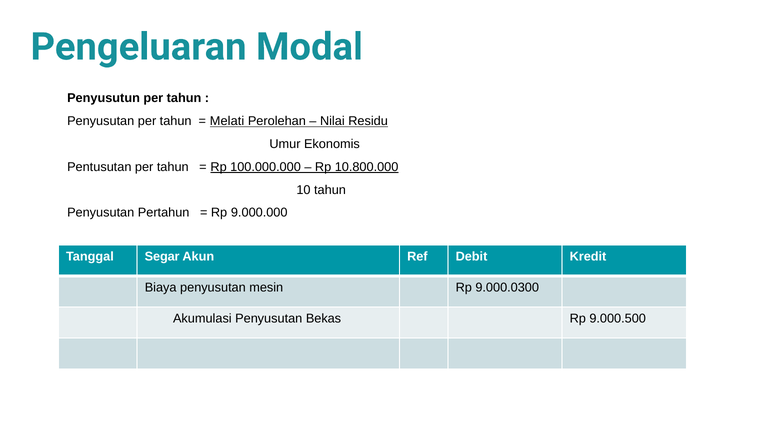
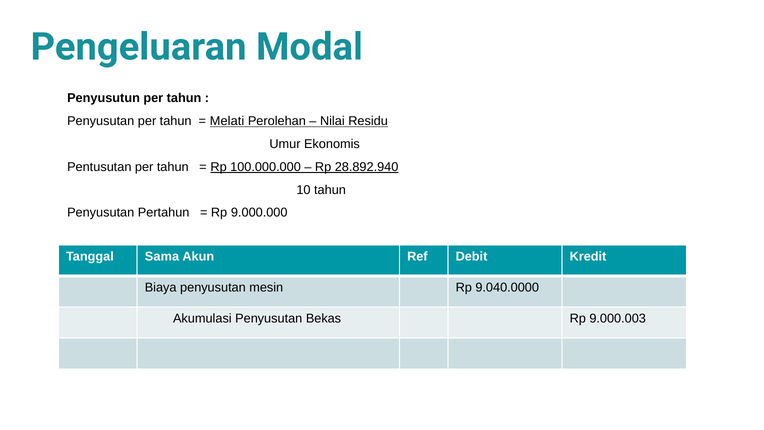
10.800.000: 10.800.000 -> 28.892.940
Segar: Segar -> Sama
9.000.0300: 9.000.0300 -> 9.040.0000
9.000.500: 9.000.500 -> 9.000.003
